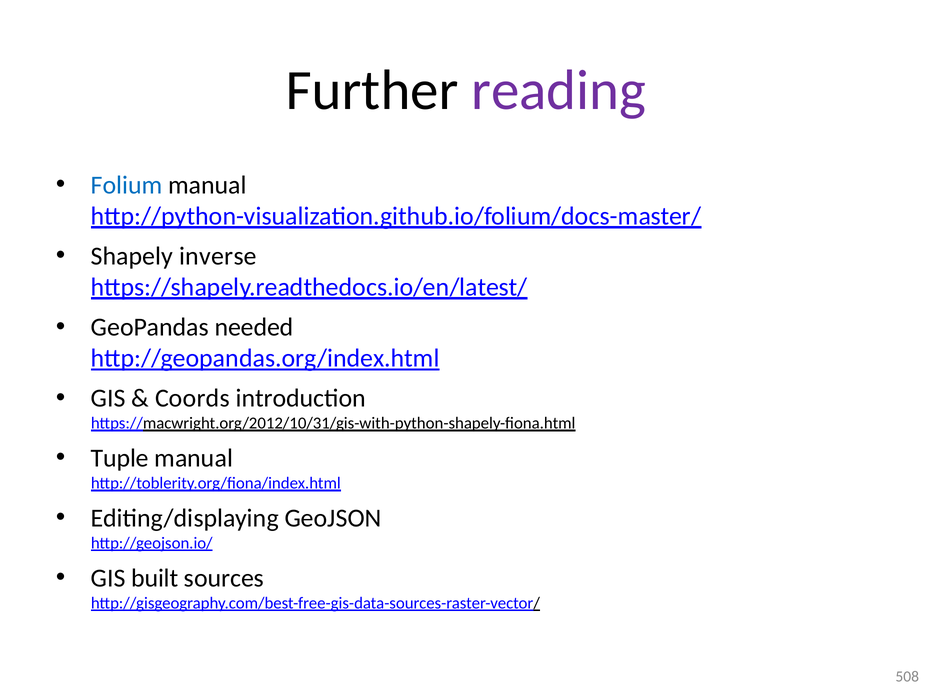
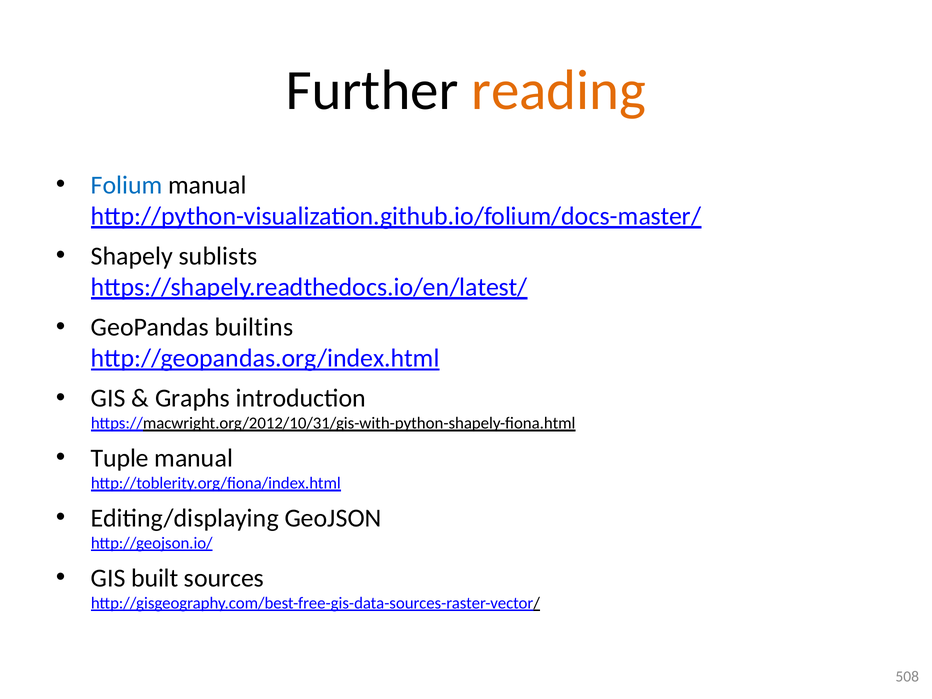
reading colour: purple -> orange
inverse: inverse -> sublists
needed: needed -> builtins
Coords: Coords -> Graphs
